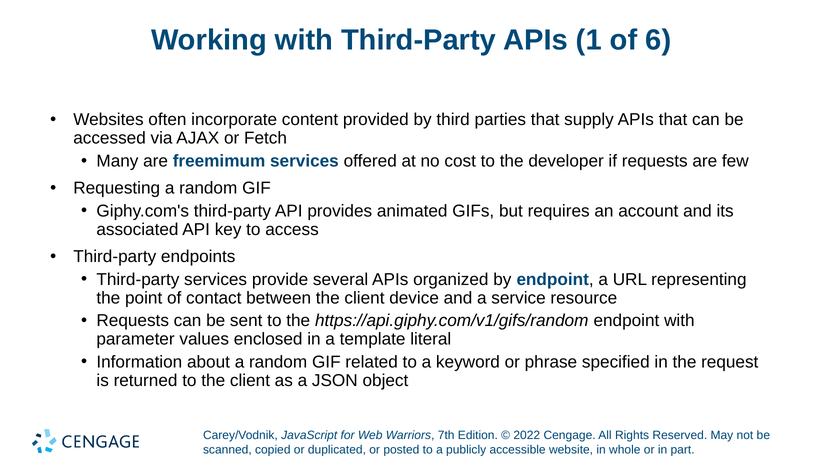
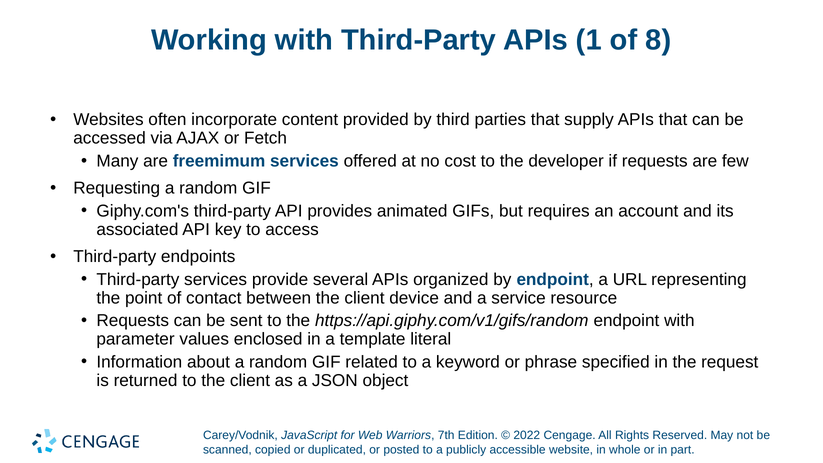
6: 6 -> 8
